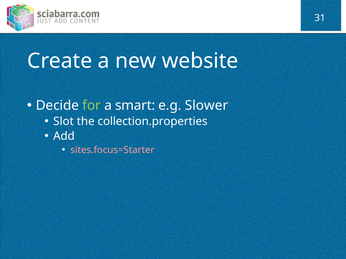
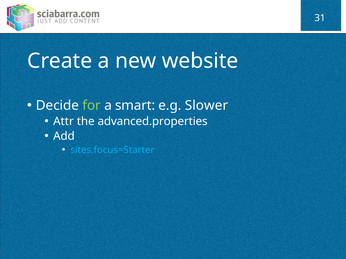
Slot: Slot -> Attr
collection.properties: collection.properties -> advanced.properties
sites.focus=Starter colour: pink -> light blue
